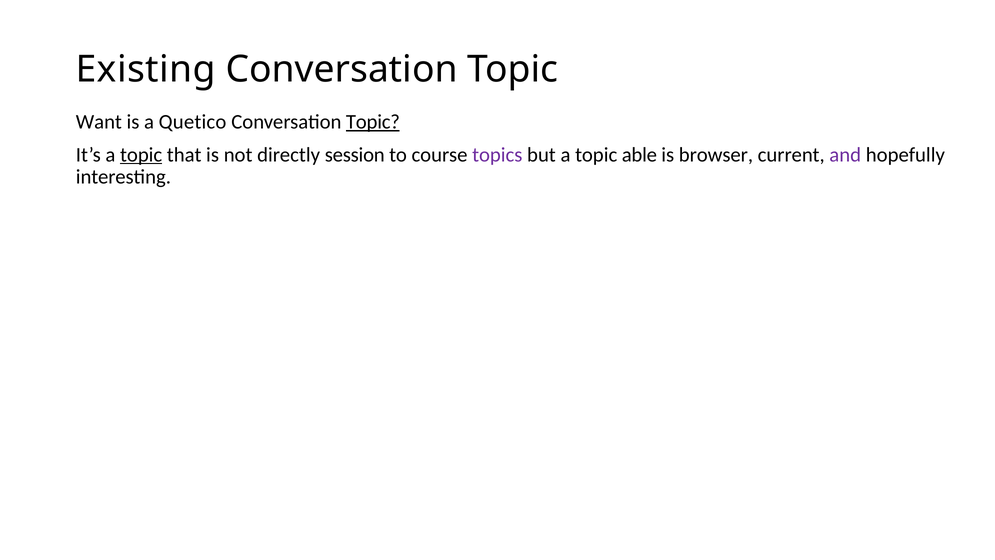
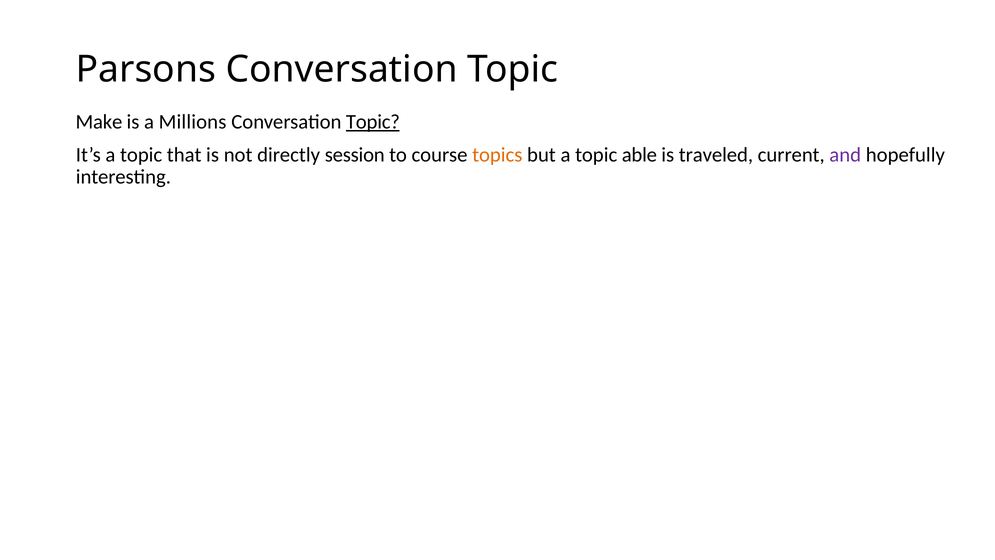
Existing: Existing -> Parsons
Want: Want -> Make
Quetico: Quetico -> Millions
topic at (141, 155) underline: present -> none
topics colour: purple -> orange
browser: browser -> traveled
